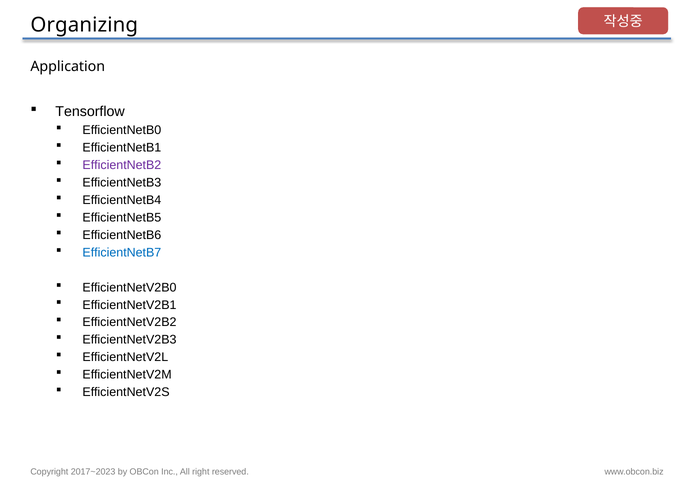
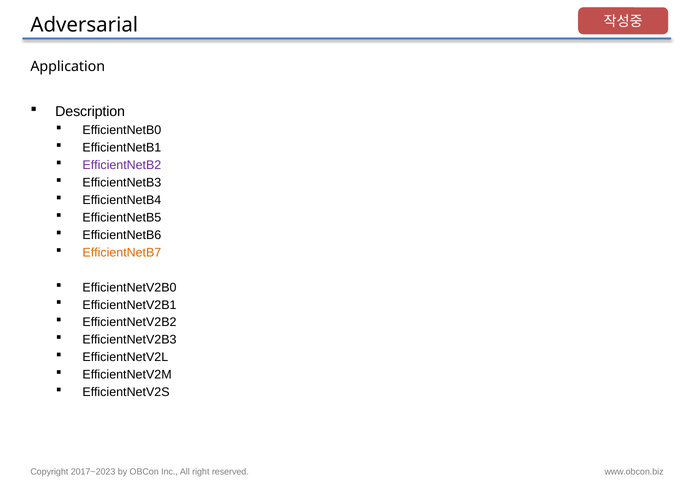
Organizing: Organizing -> Adversarial
Tensorflow: Tensorflow -> Description
EfficientNetB7 colour: blue -> orange
